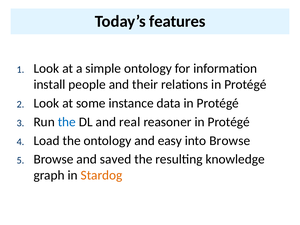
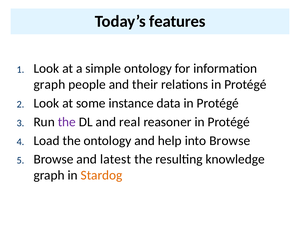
install at (49, 85): install -> graph
the at (67, 122) colour: blue -> purple
easy: easy -> help
saved: saved -> latest
